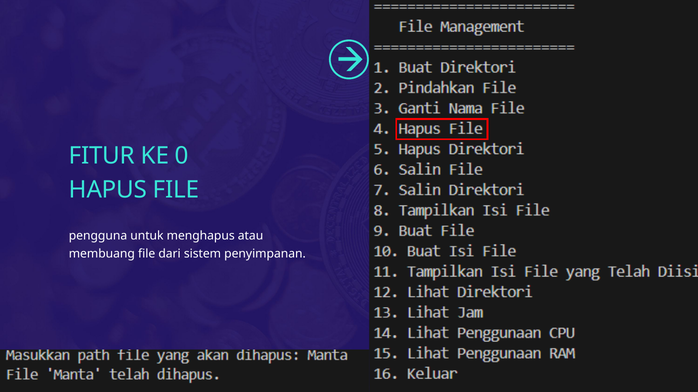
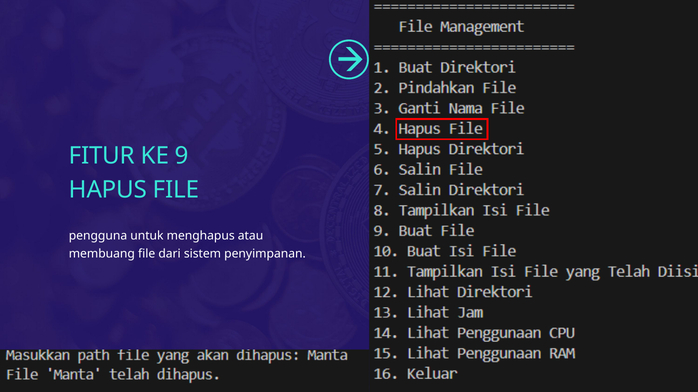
0: 0 -> 9
